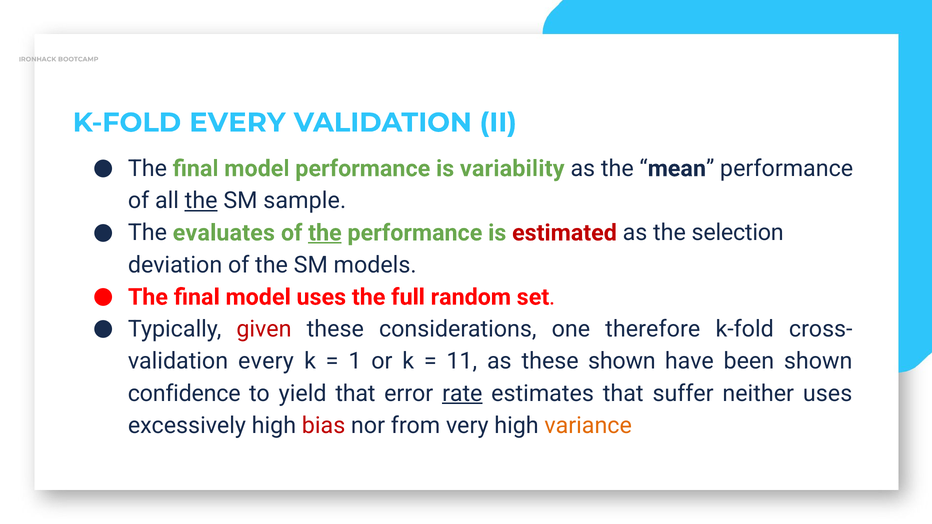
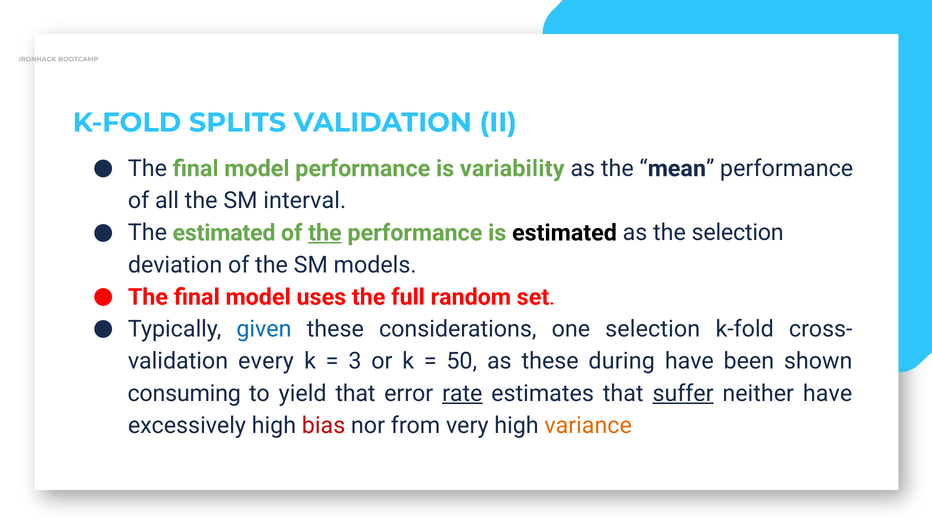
K-FOLD EVERY: EVERY -> SPLITS
the at (201, 201) underline: present -> none
sample: sample -> interval
The evaluates: evaluates -> estimated
estimated at (564, 233) colour: red -> black
given colour: red -> blue
one therefore: therefore -> selection
1: 1 -> 3
11: 11 -> 50
these shown: shown -> during
confidence: confidence -> consuming
suffer underline: none -> present
neither uses: uses -> have
